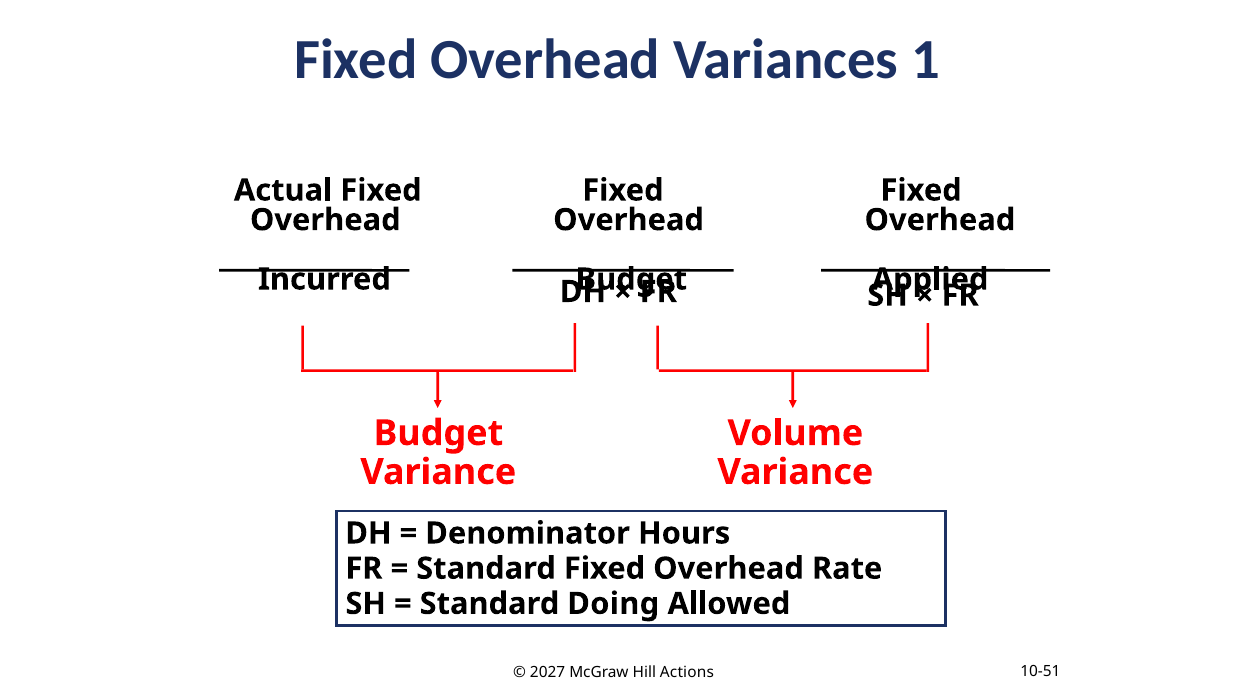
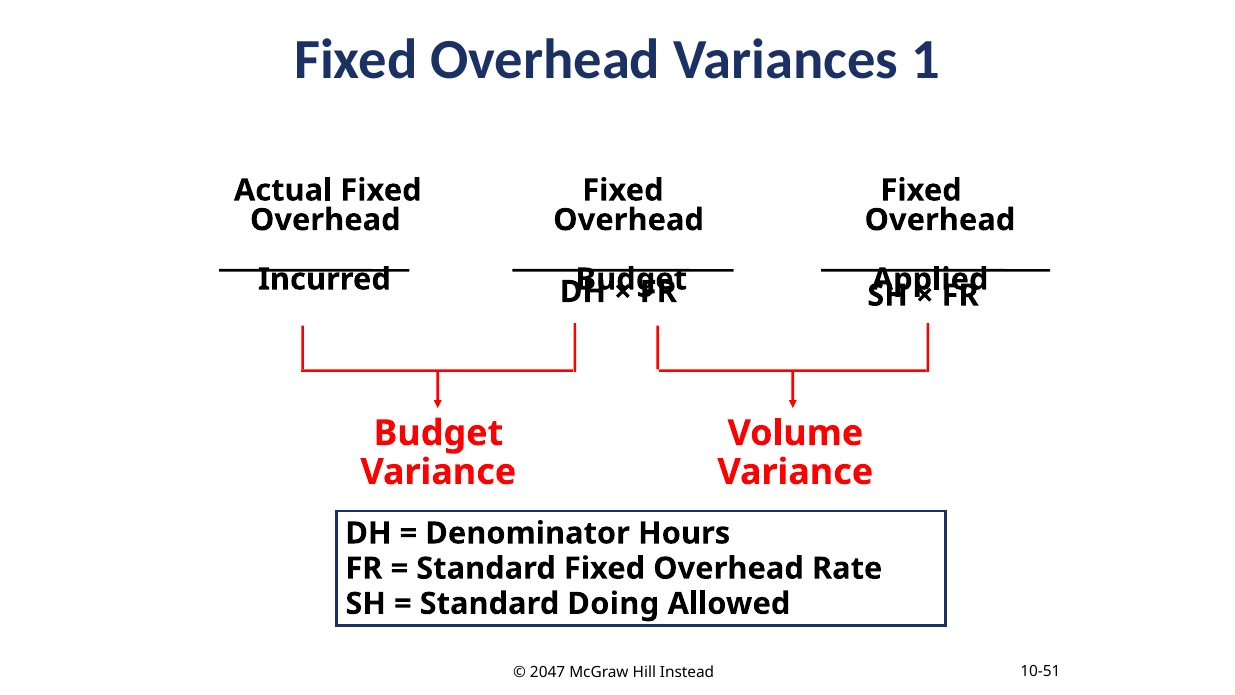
2027: 2027 -> 2047
Actions: Actions -> Instead
